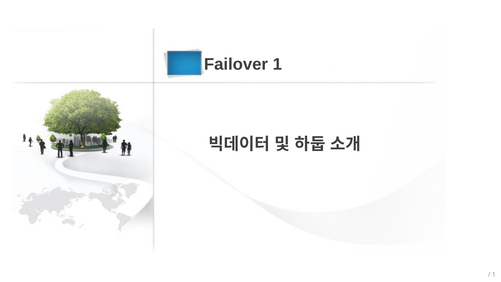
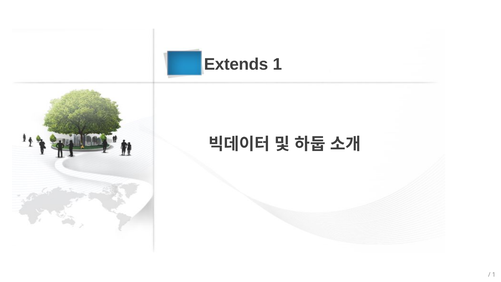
Failover: Failover -> Extends
